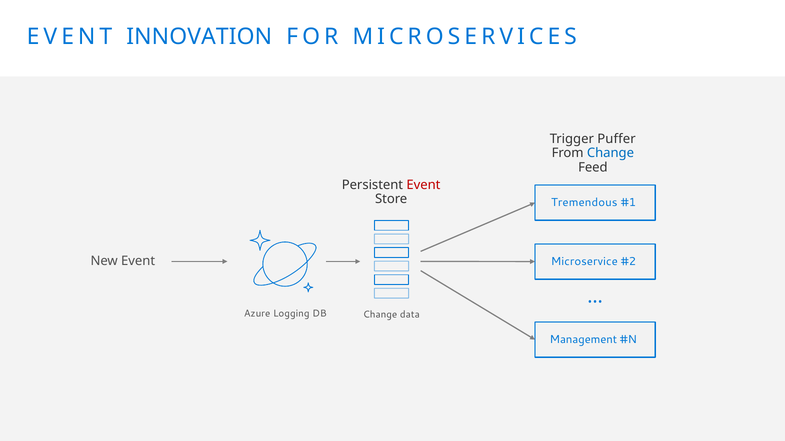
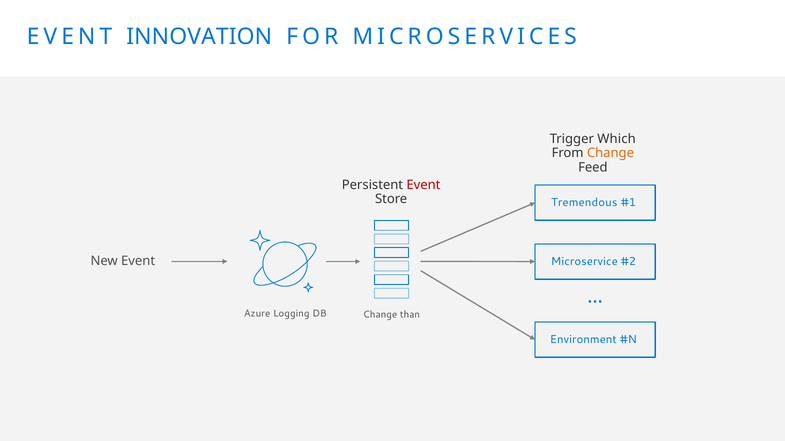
Puffer: Puffer -> Which
Change at (610, 153) colour: blue -> orange
data: data -> than
Management: Management -> Environment
